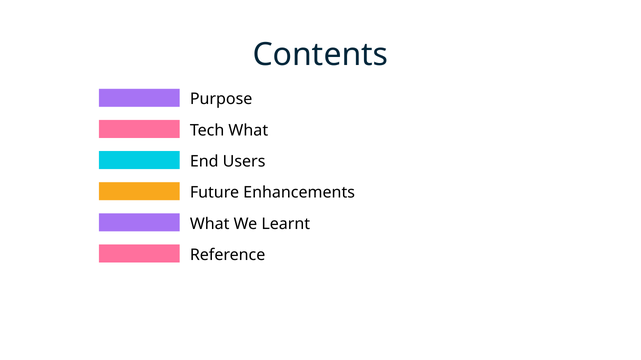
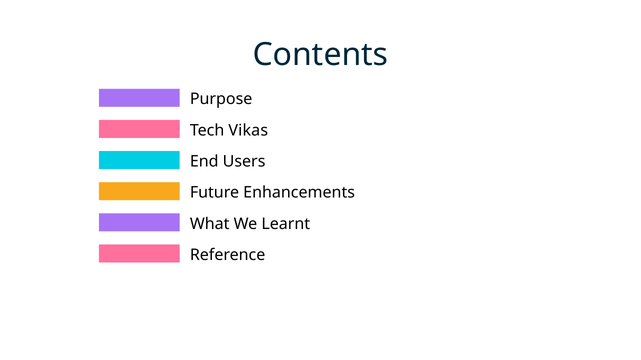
Tech What: What -> Vikas
